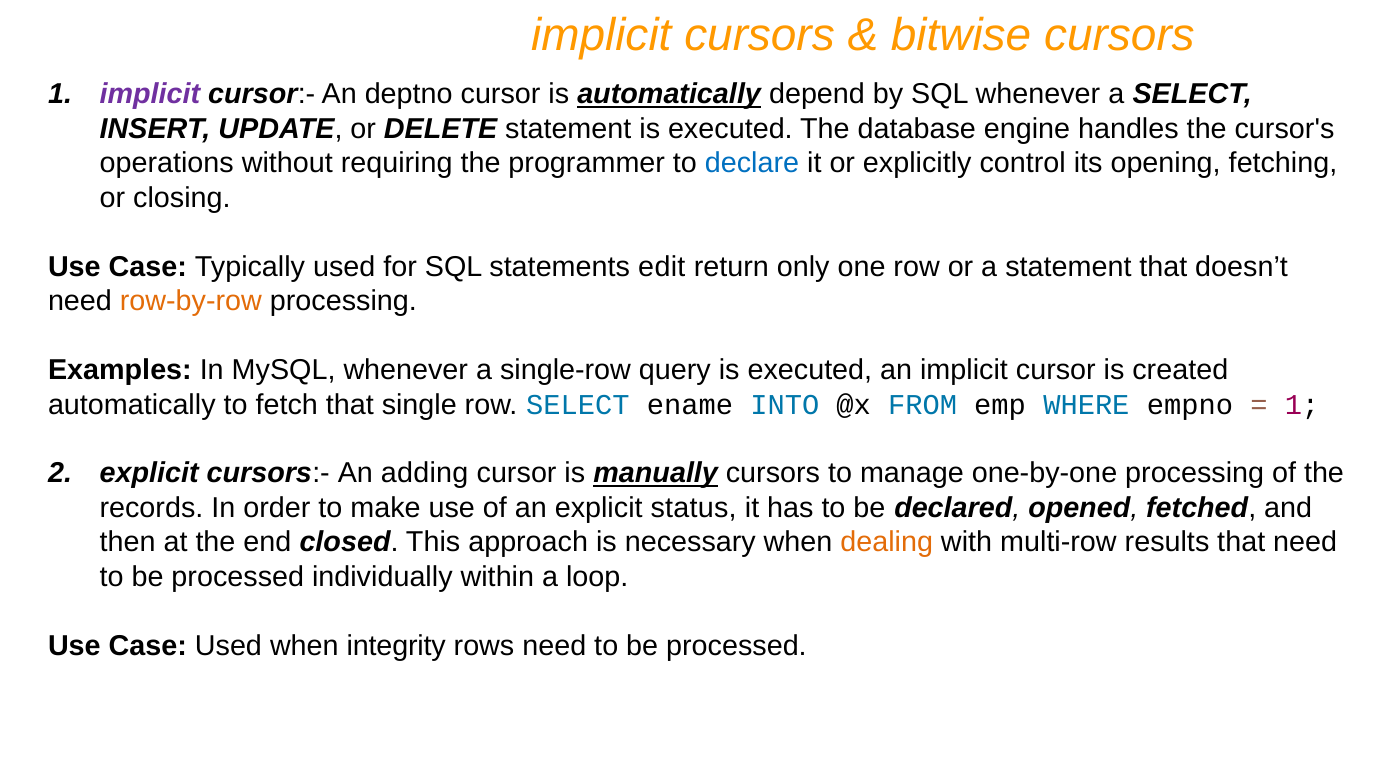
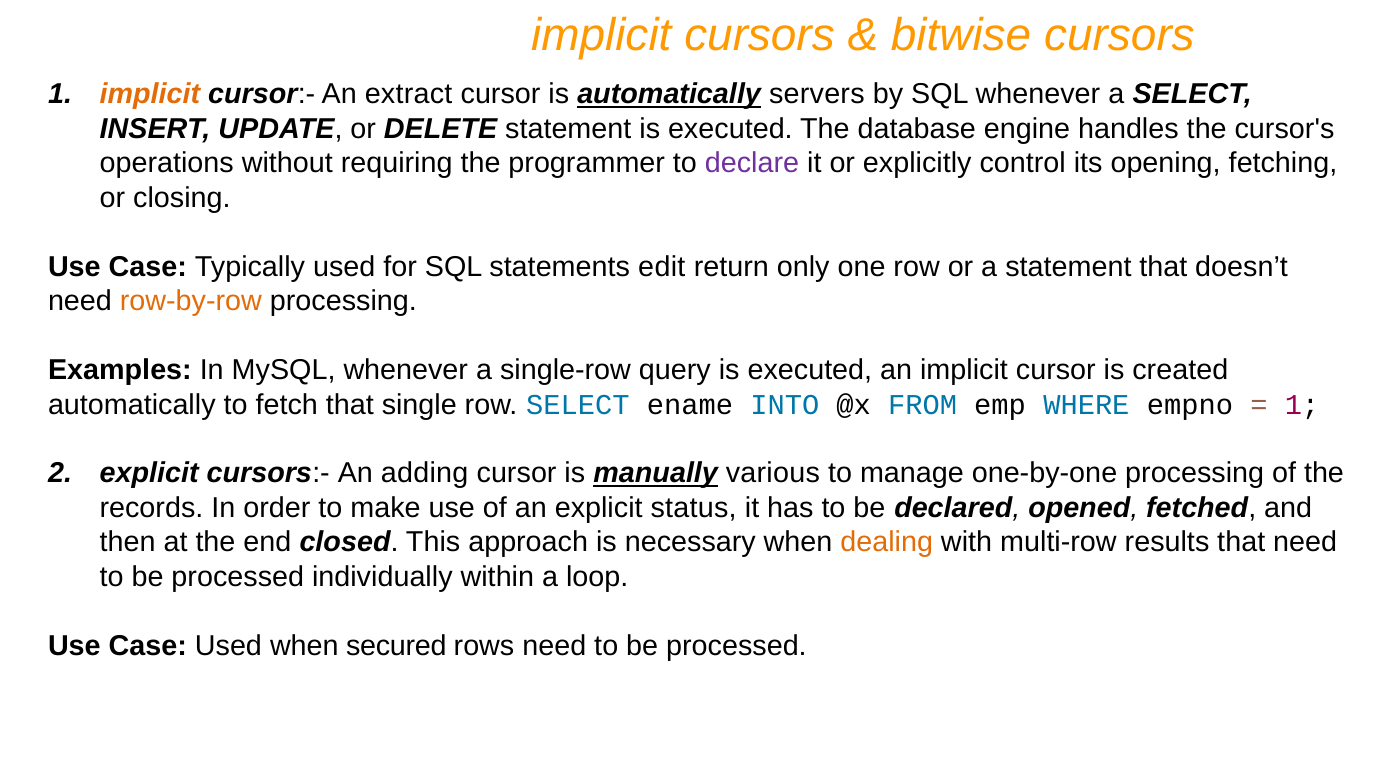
implicit at (150, 94) colour: purple -> orange
deptno: deptno -> extract
depend: depend -> servers
declare colour: blue -> purple
manually cursors: cursors -> various
integrity: integrity -> secured
